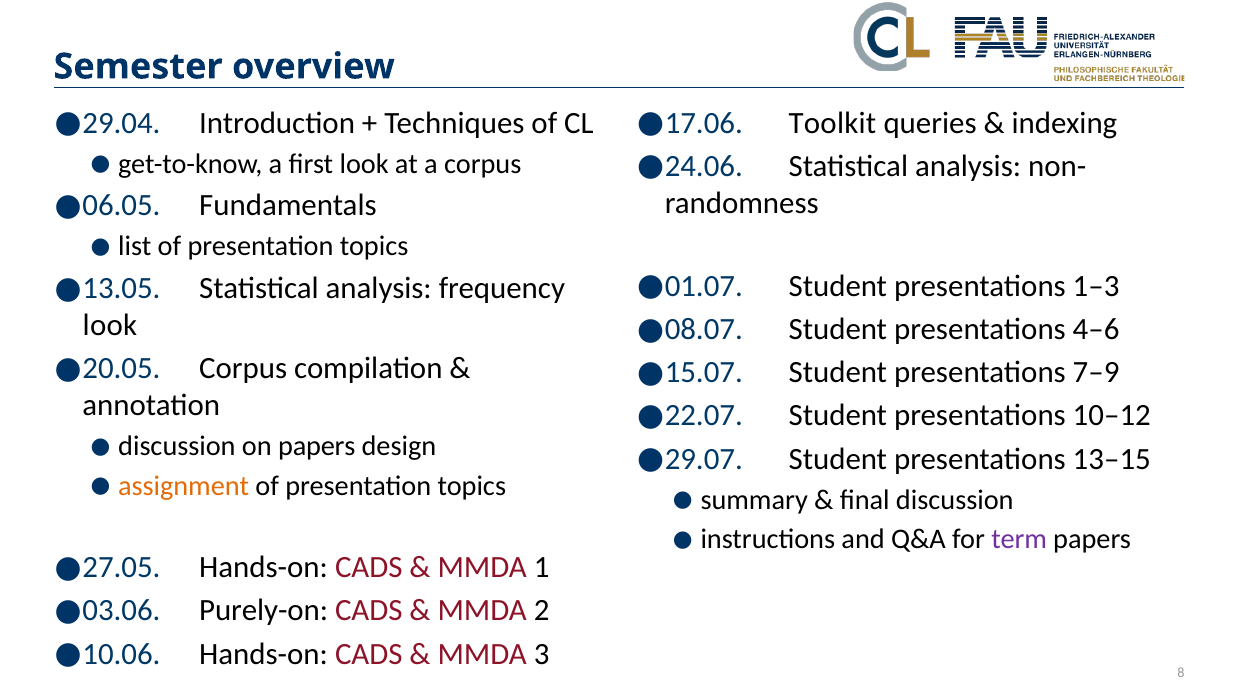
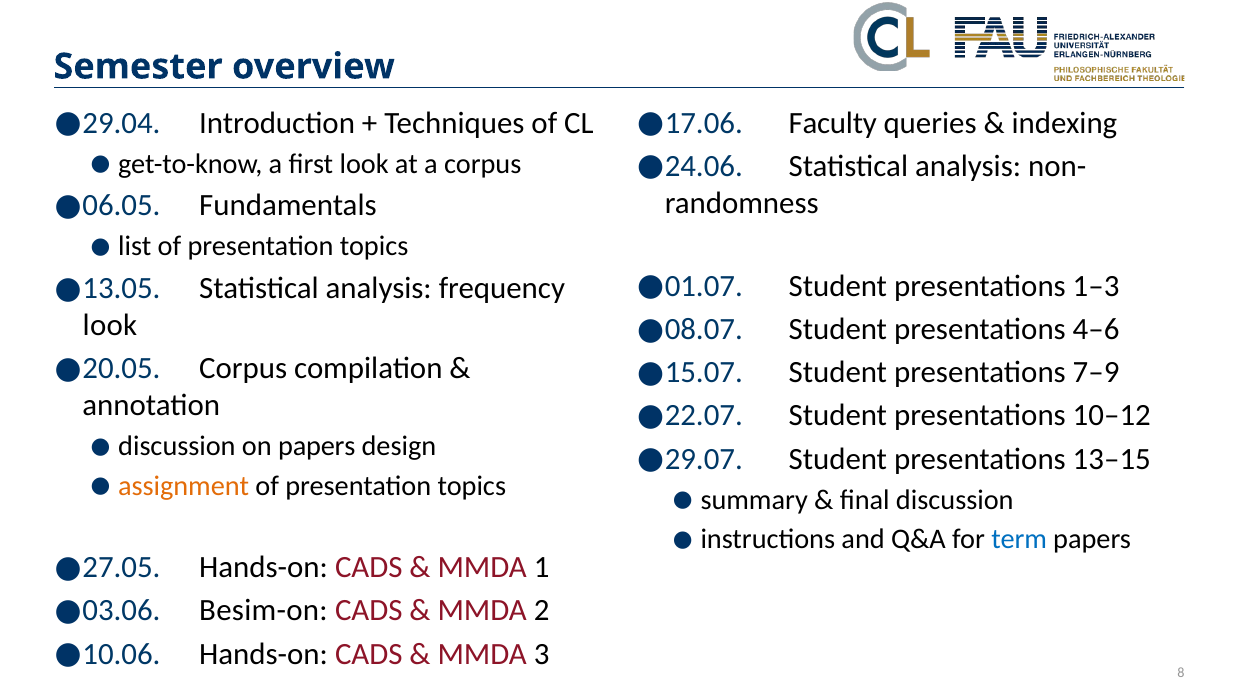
Toolkit: Toolkit -> Faculty
term colour: purple -> blue
Purely-on: Purely-on -> Besim-on
